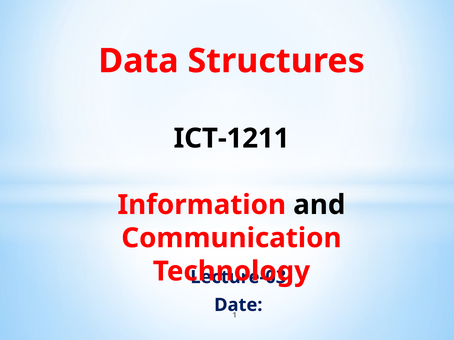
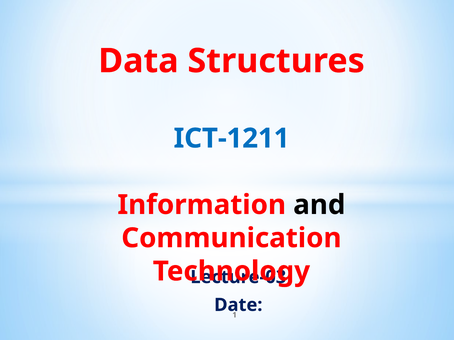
ICT-1211 colour: black -> blue
